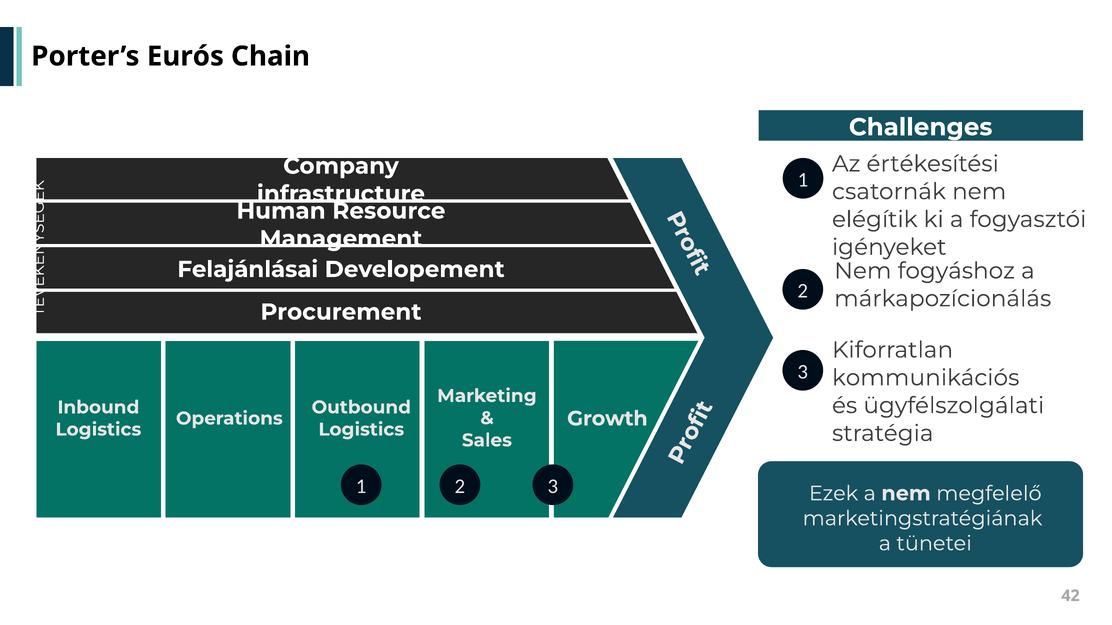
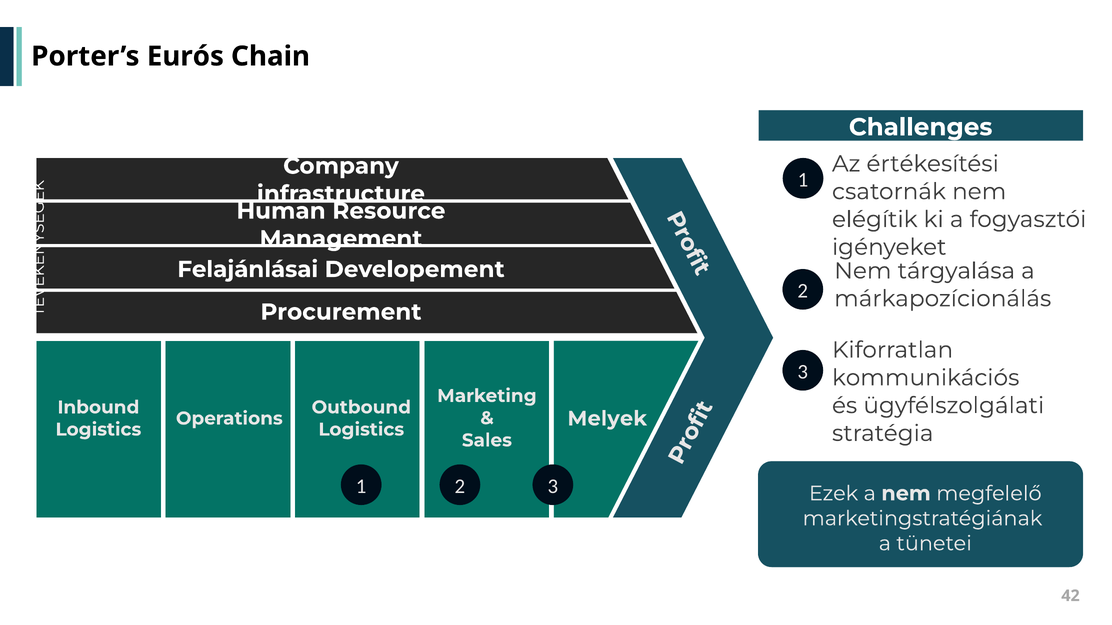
fogyáshoz: fogyáshoz -> tárgyalása
Growth: Growth -> Melyek
